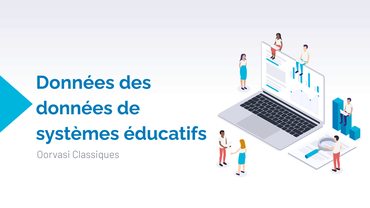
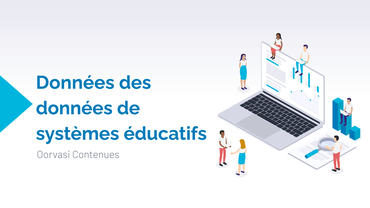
Classiques: Classiques -> Contenues
